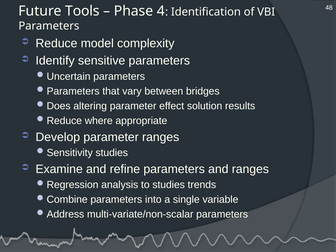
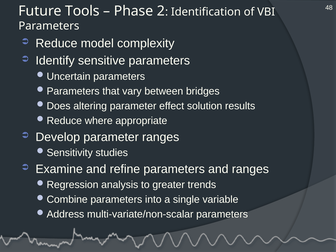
4: 4 -> 2
to studies: studies -> greater
